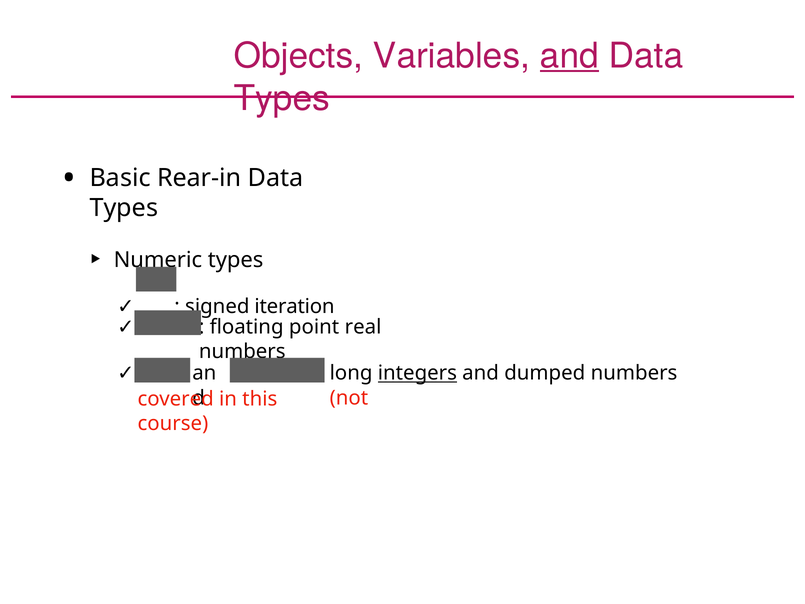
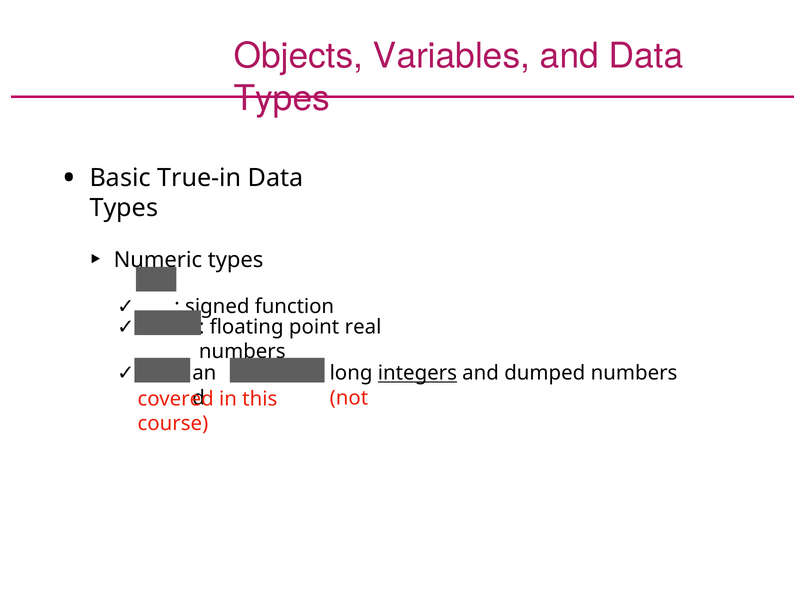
and at (569, 56) underline: present -> none
Rear-in: Rear-in -> True-in
iteration: iteration -> function
